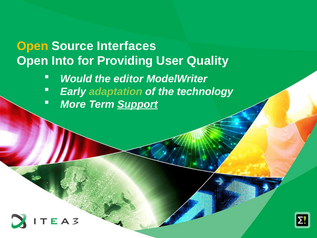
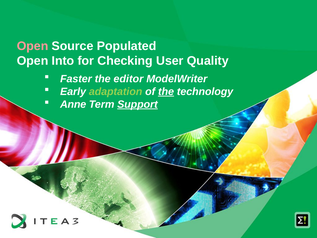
Open at (33, 46) colour: yellow -> pink
Interfaces: Interfaces -> Populated
Providing: Providing -> Checking
Would: Would -> Faster
the at (166, 92) underline: none -> present
More: More -> Anne
